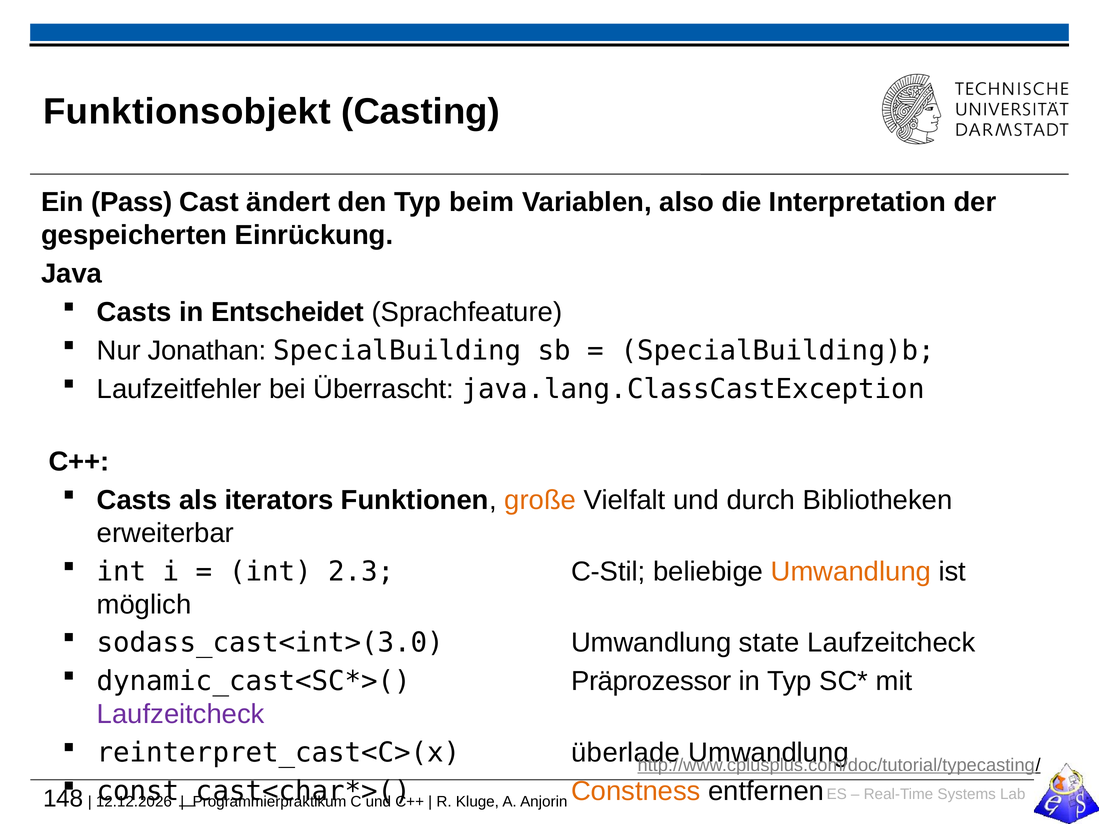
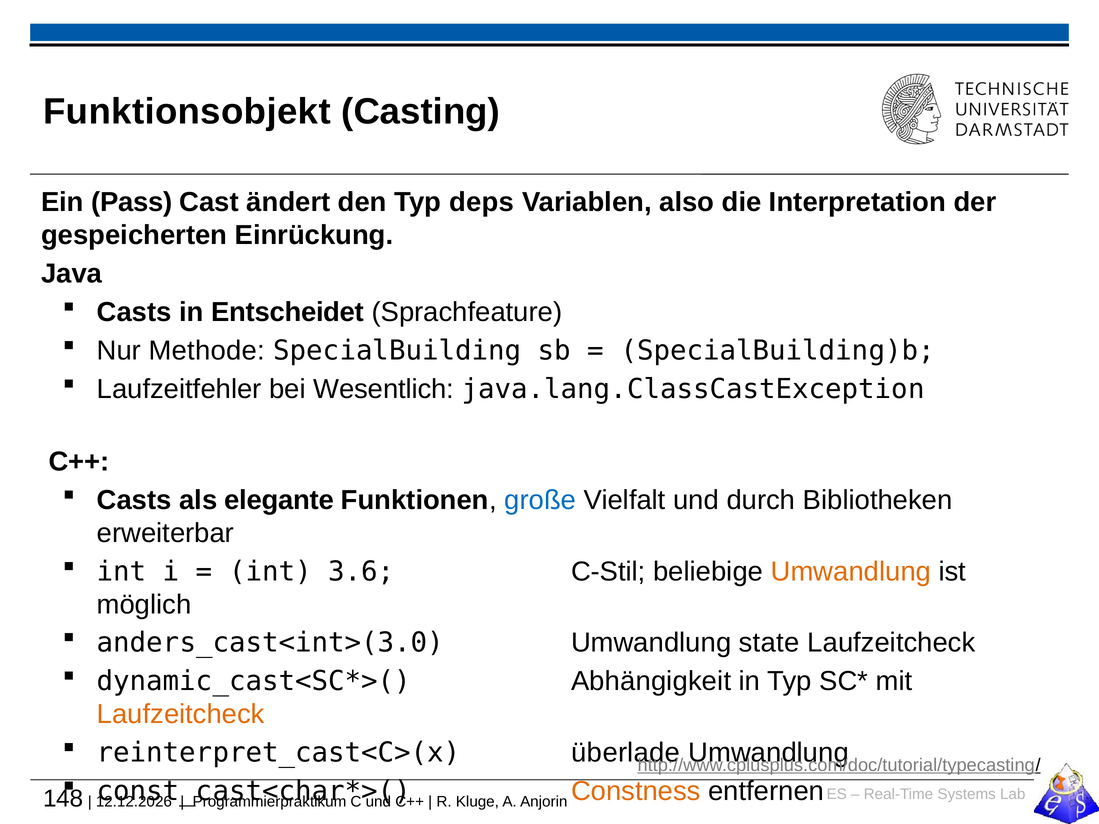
beim: beim -> deps
Jonathan: Jonathan -> Methode
Überrascht: Überrascht -> Wesentlich
iterators: iterators -> elegante
große colour: orange -> blue
2.3: 2.3 -> 3.6
sodass_cast<int>(3.0: sodass_cast<int>(3.0 -> anders_cast<int>(3.0
Präprozessor: Präprozessor -> Abhängigkeit
Laufzeitcheck at (181, 715) colour: purple -> orange
